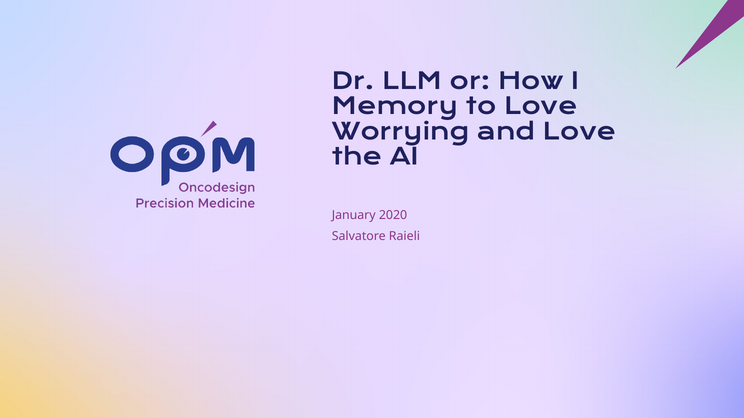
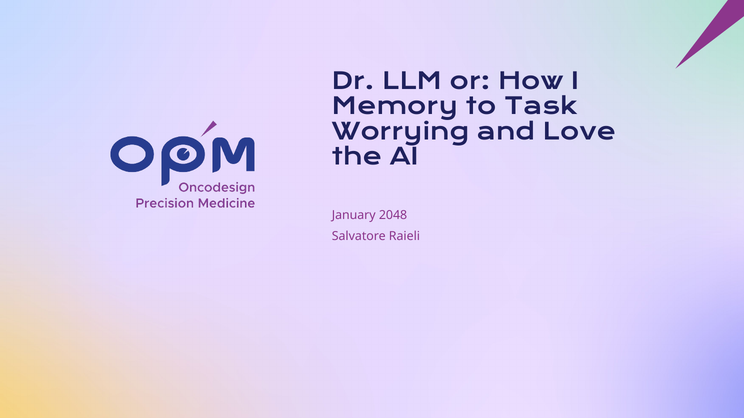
to Love: Love -> Task
2020: 2020 -> 2048
